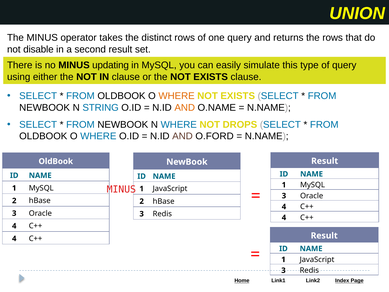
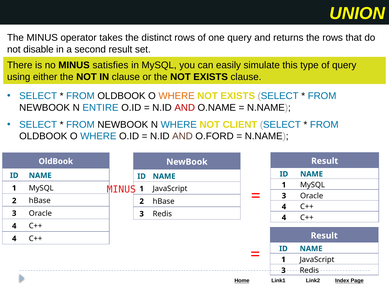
updating: updating -> satisfies
STRING: STRING -> ENTIRE
AND at (185, 108) colour: orange -> red
DROPS: DROPS -> CLIENT
